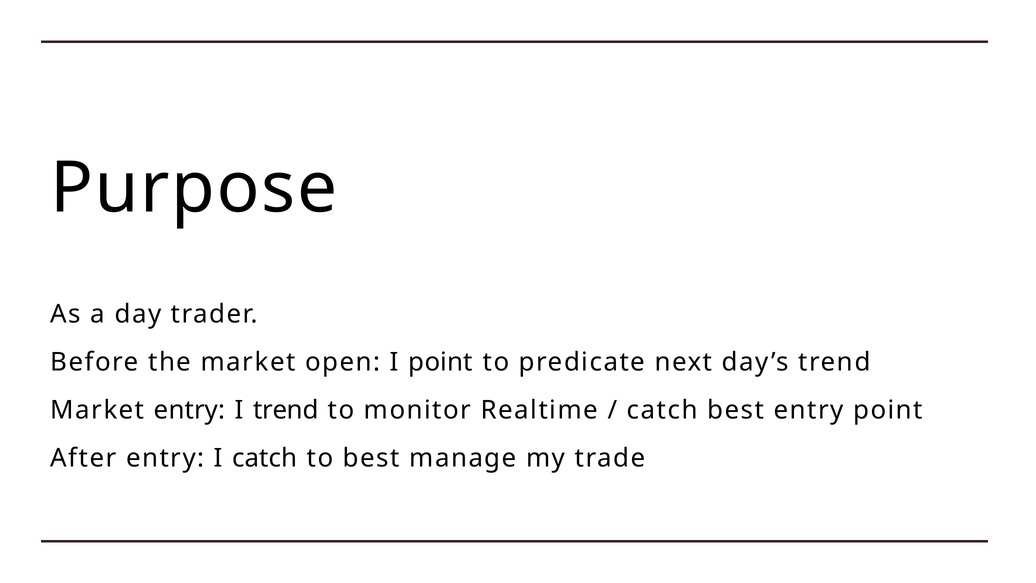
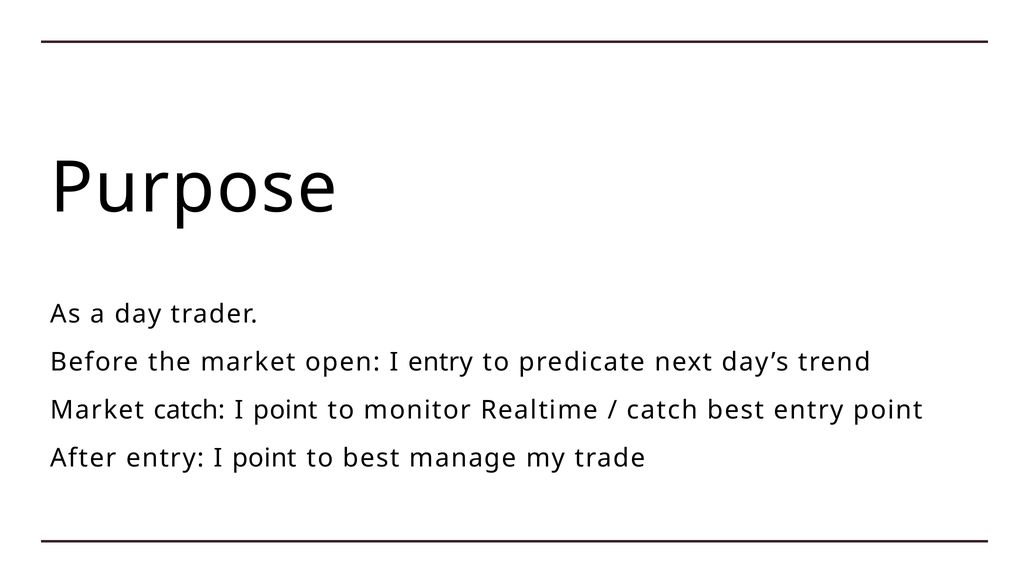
I point: point -> entry
Market entry: entry -> catch
trend at (286, 410): trend -> point
entry I catch: catch -> point
